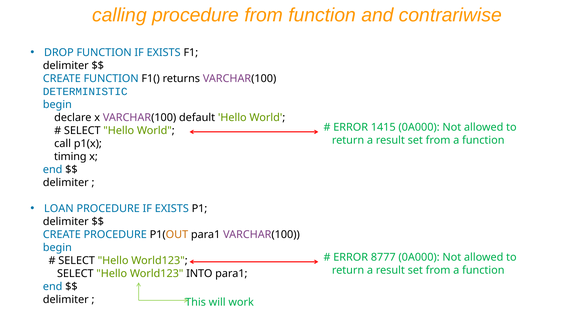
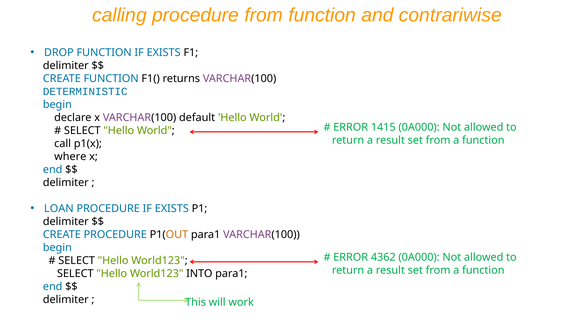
timing: timing -> where
8777: 8777 -> 4362
